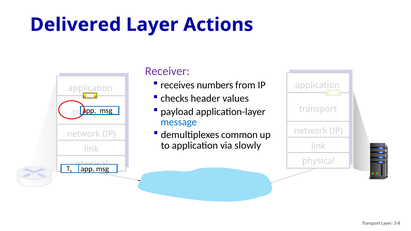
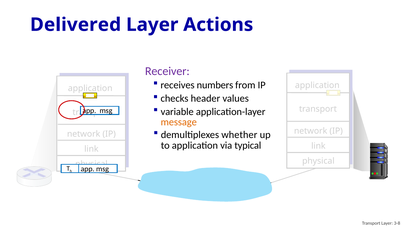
payload: payload -> variable
message colour: blue -> orange
common: common -> whether
slowly: slowly -> typical
